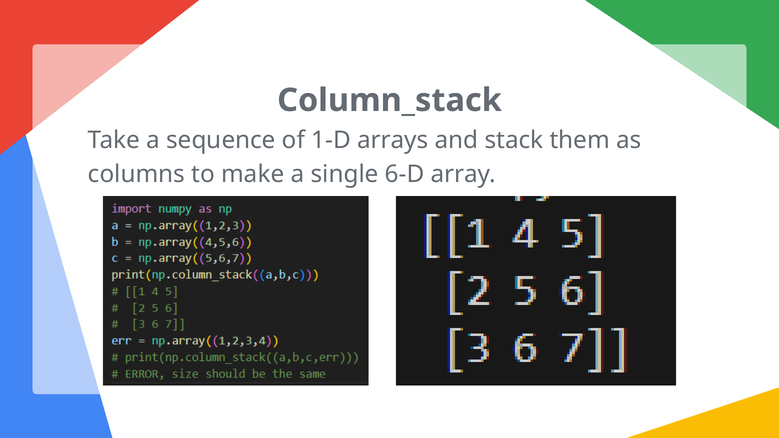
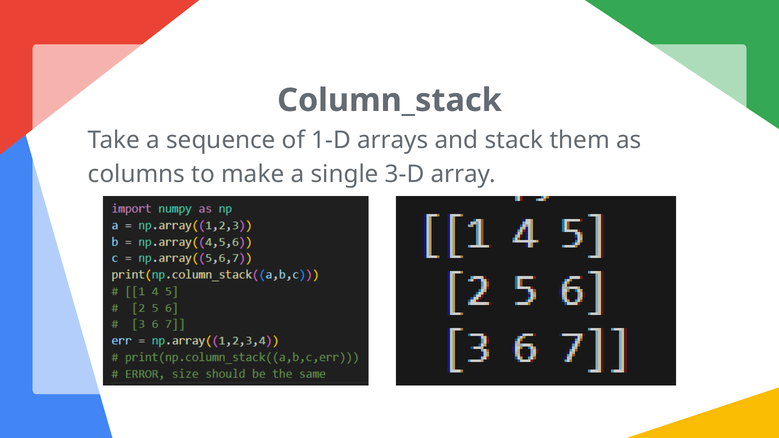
6-D: 6-D -> 3-D
